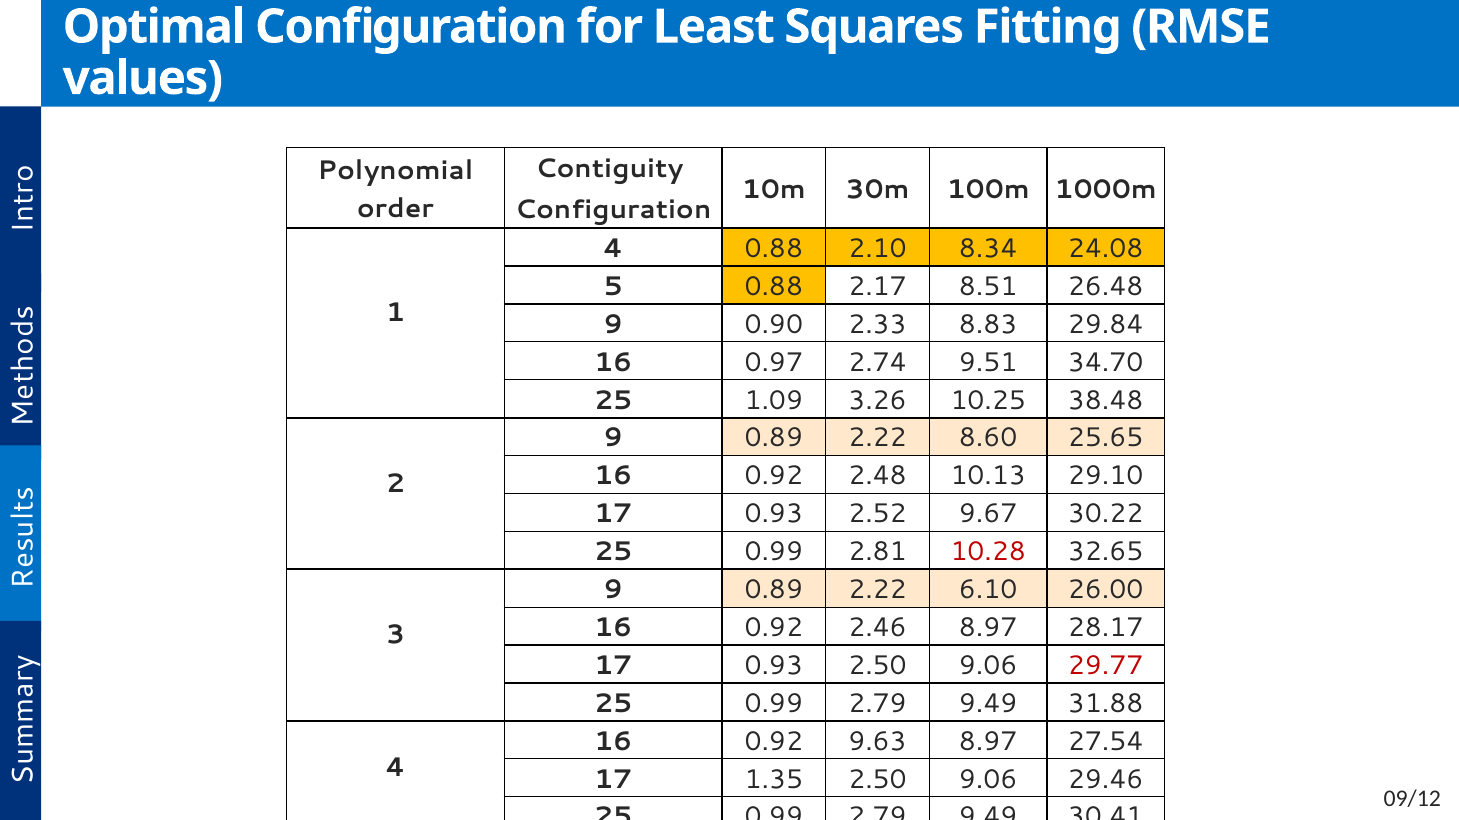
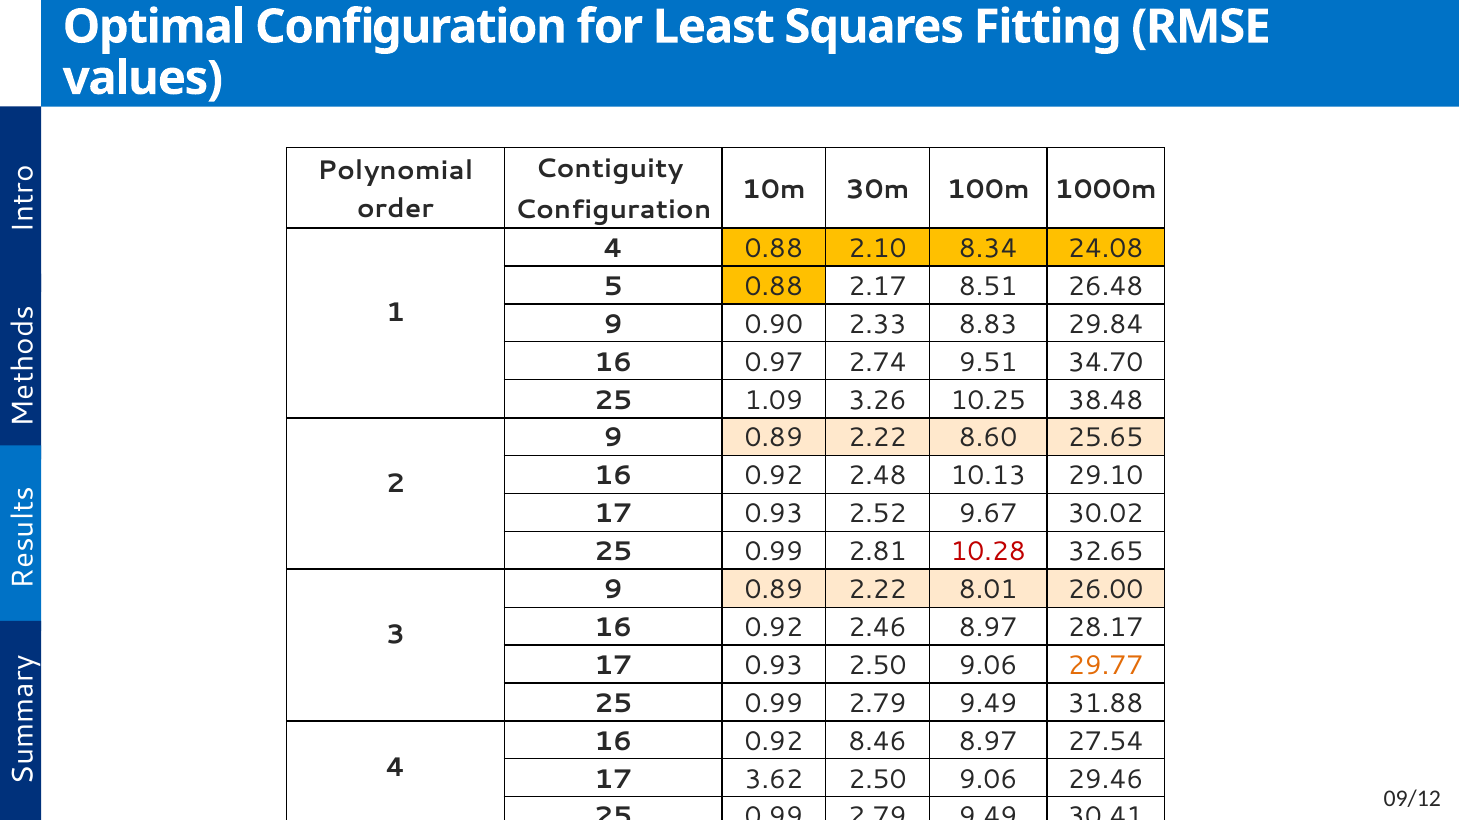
30.22: 30.22 -> 30.02
6.10: 6.10 -> 8.01
29.77 colour: red -> orange
9.63: 9.63 -> 8.46
1.35: 1.35 -> 3.62
